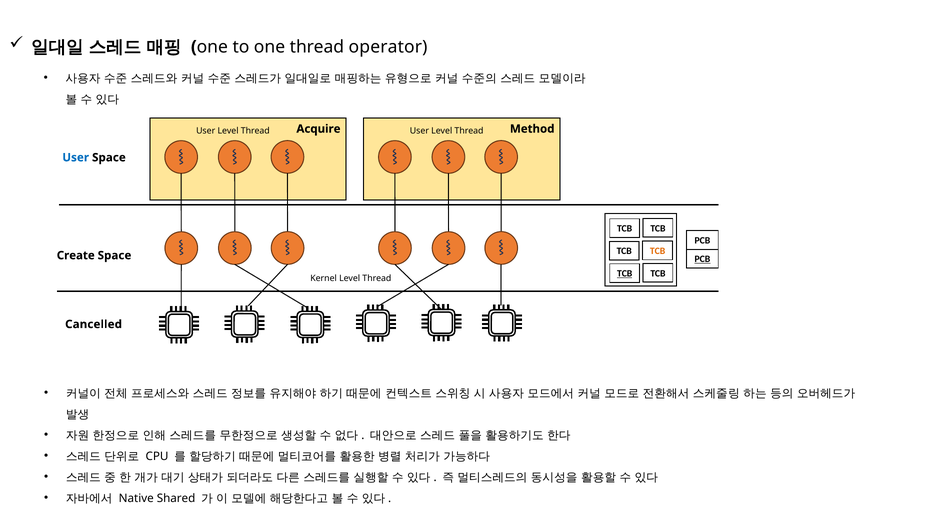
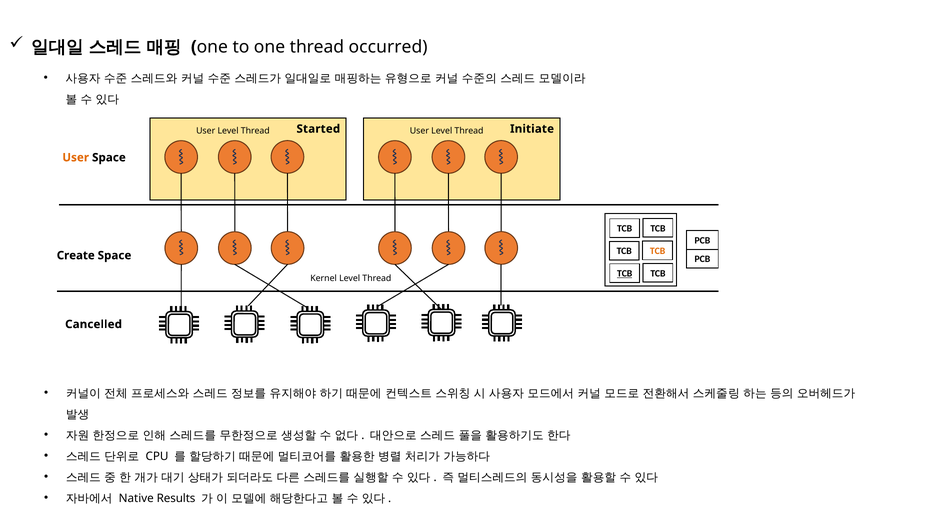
operator: operator -> occurred
Acquire: Acquire -> Started
Method: Method -> Initiate
User at (76, 157) colour: blue -> orange
PCB at (702, 259) underline: present -> none
Shared: Shared -> Results
